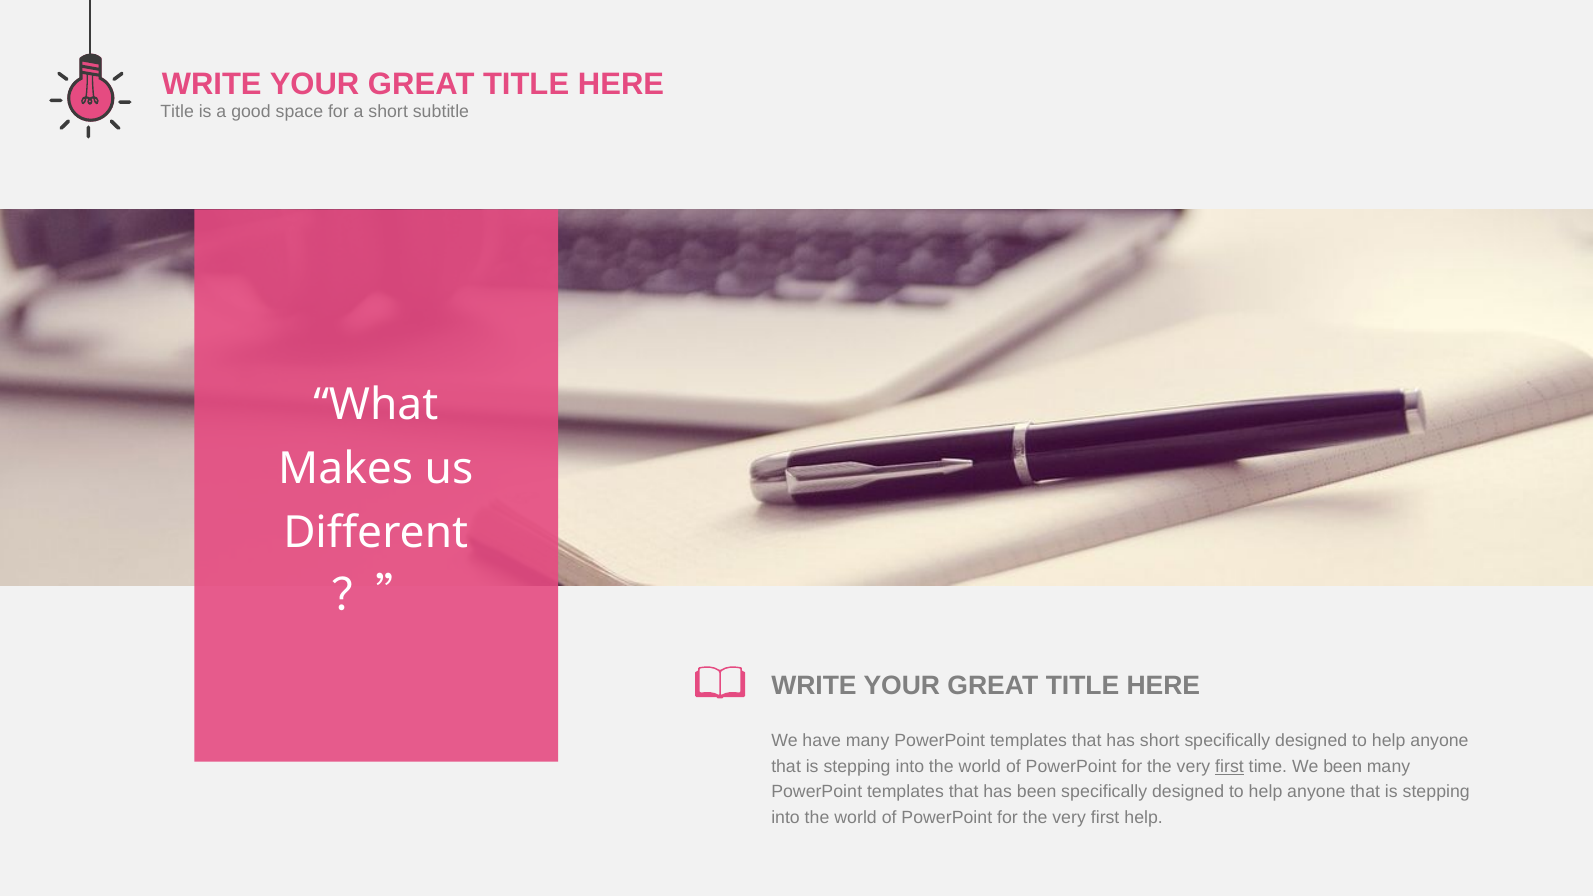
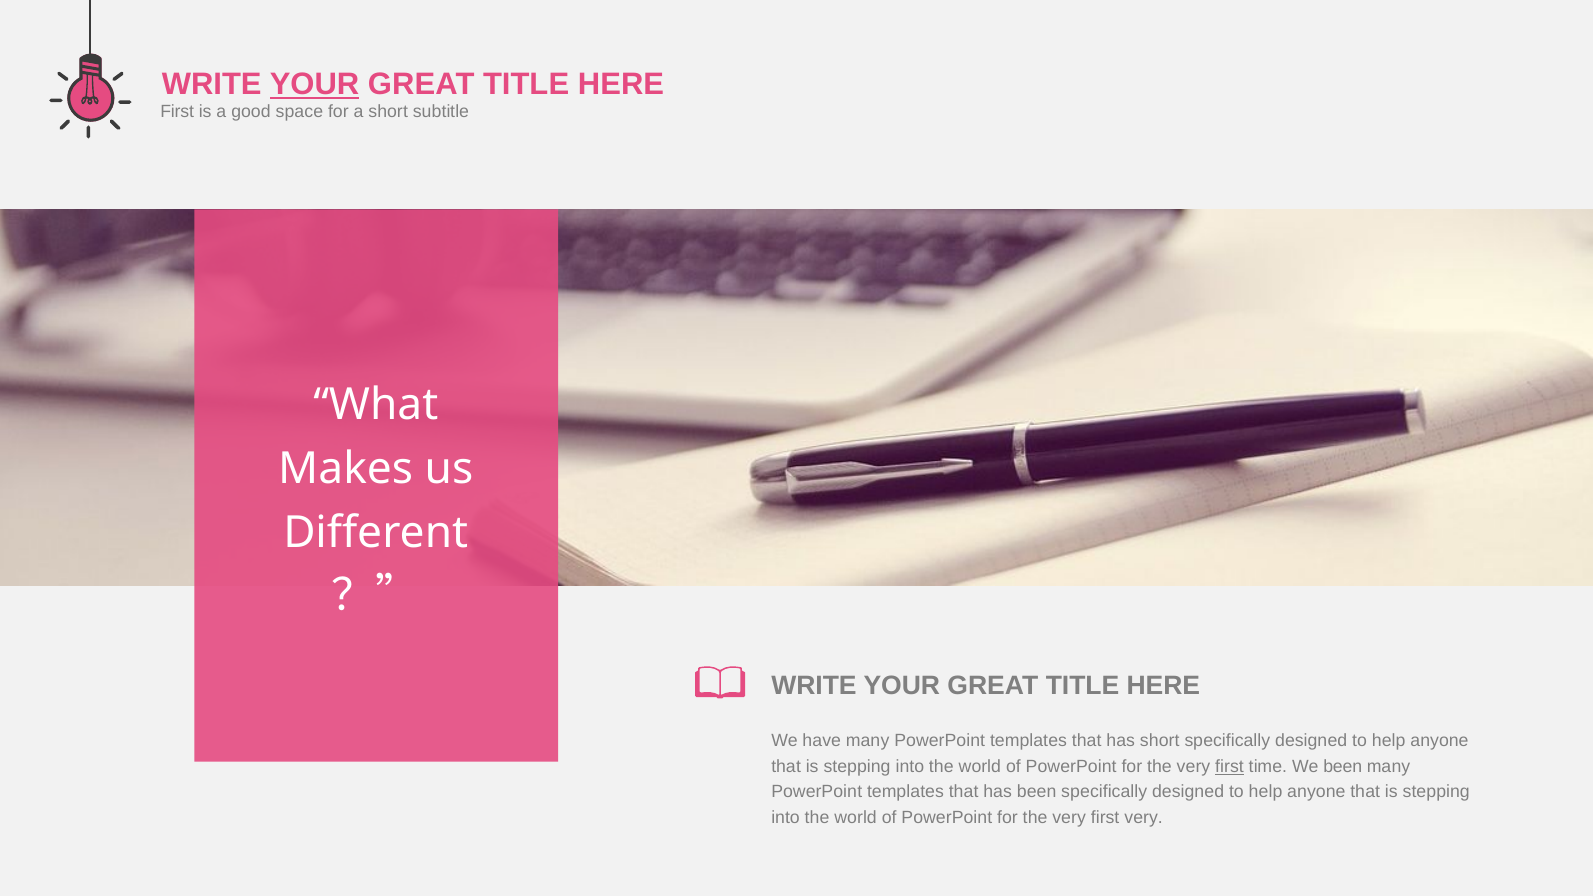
YOUR at (315, 85) underline: none -> present
Title at (177, 112): Title -> First
first help: help -> very
